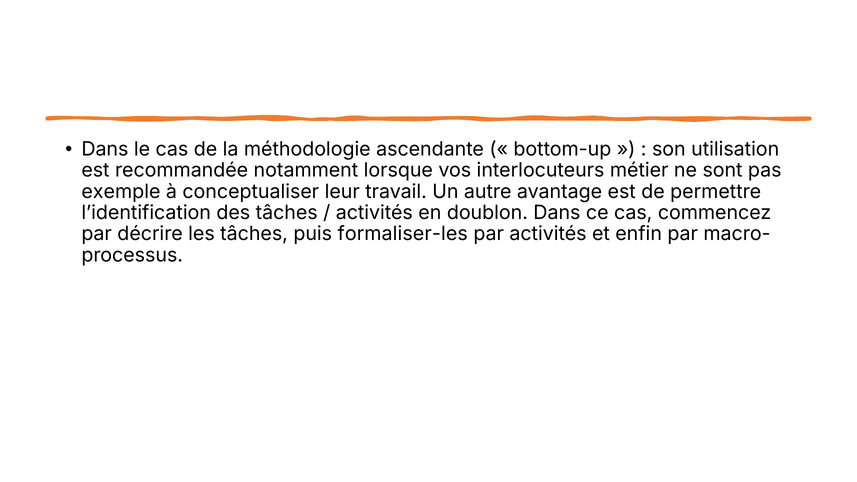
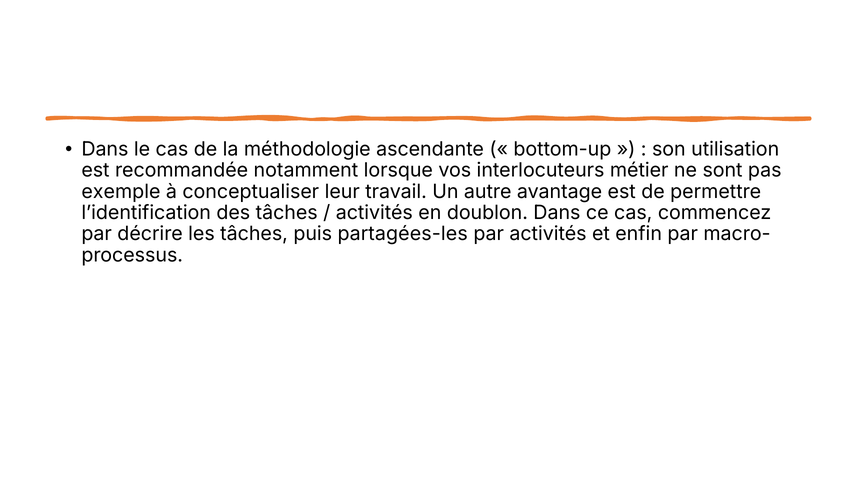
formaliser-les: formaliser-les -> partagées-les
